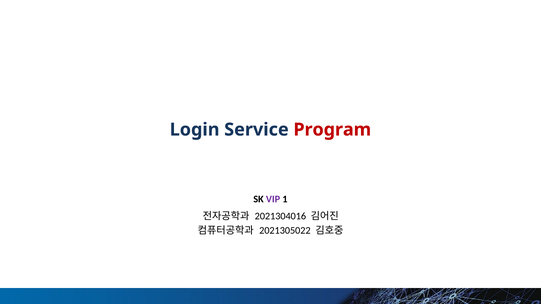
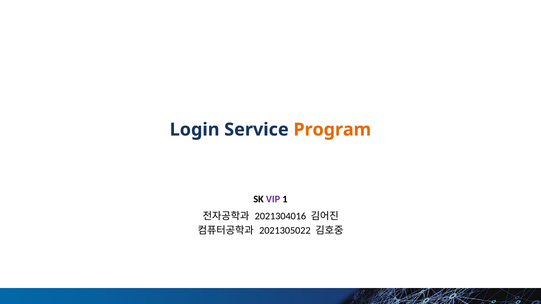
Program colour: red -> orange
